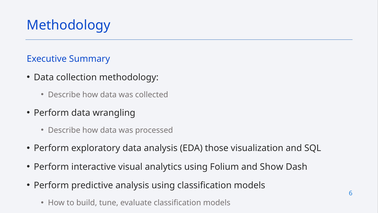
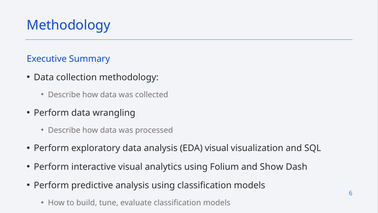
EDA those: those -> visual
